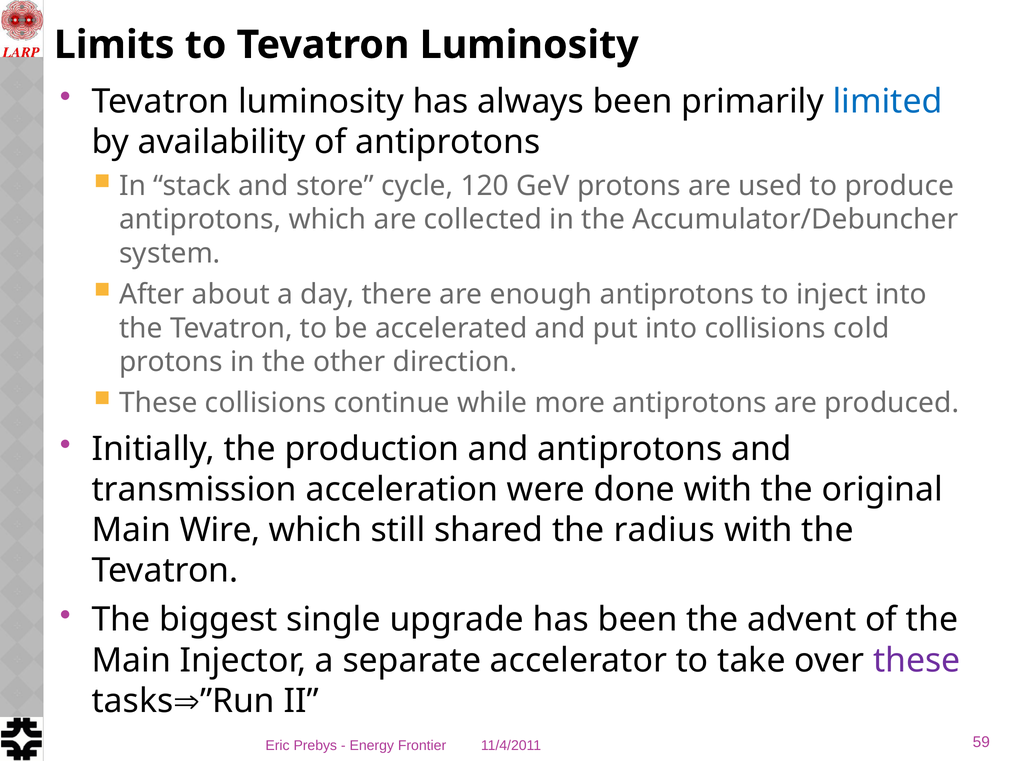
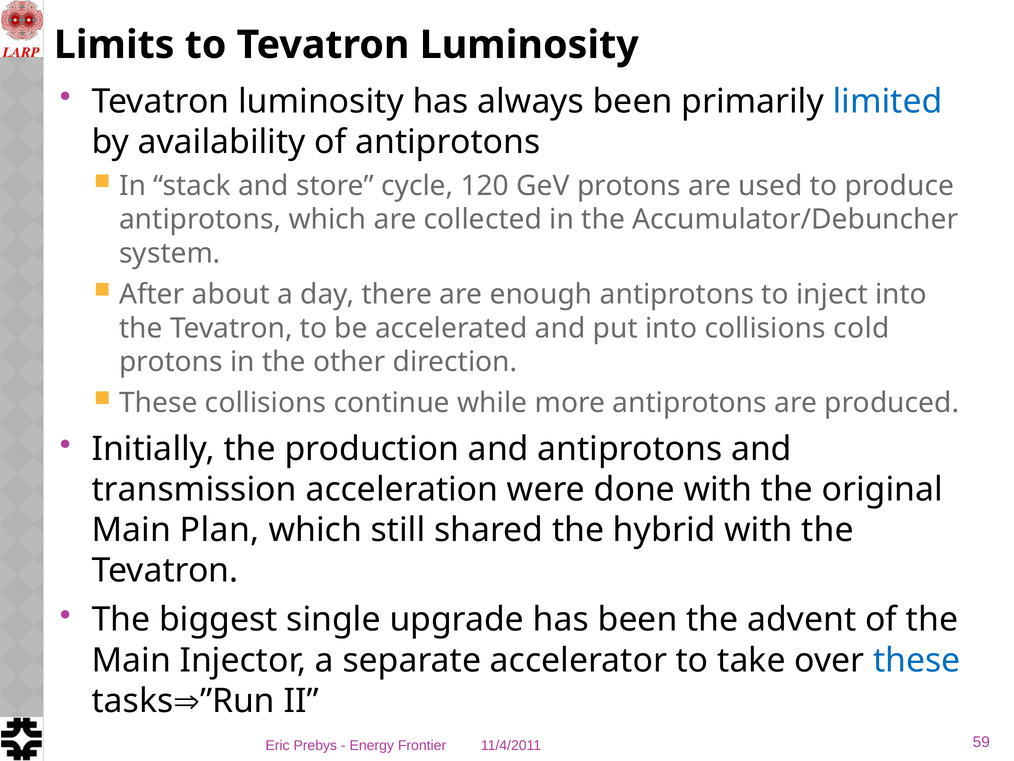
Wire: Wire -> Plan
radius: radius -> hybrid
these at (917, 660) colour: purple -> blue
